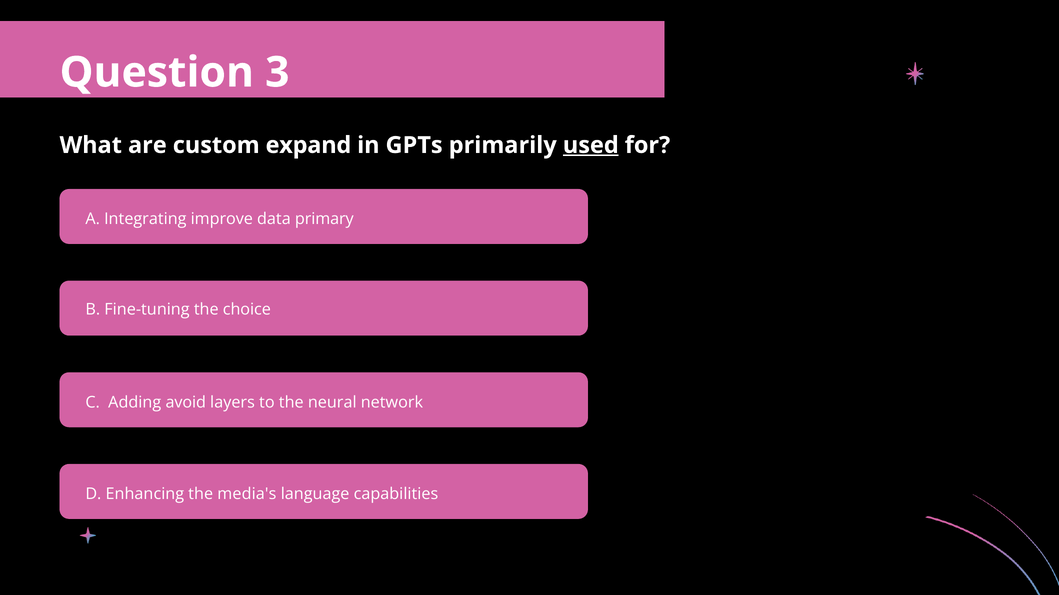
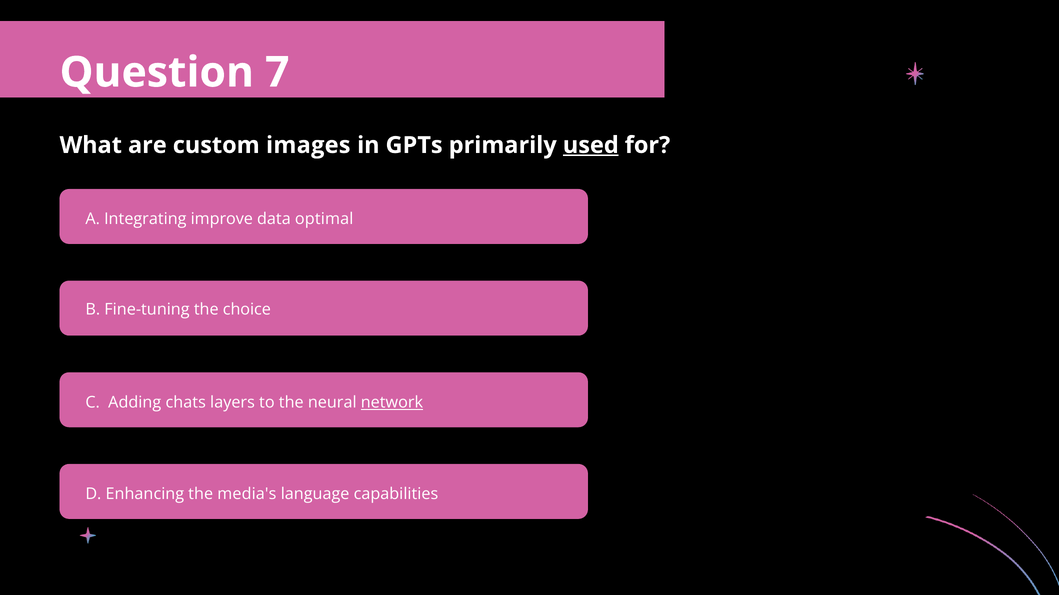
3: 3 -> 7
expand: expand -> images
primary: primary -> optimal
avoid: avoid -> chats
network underline: none -> present
